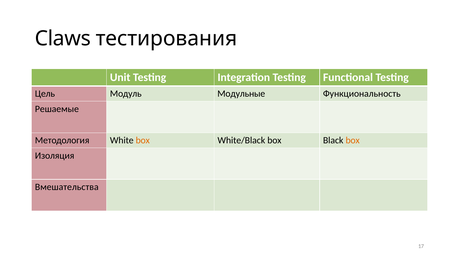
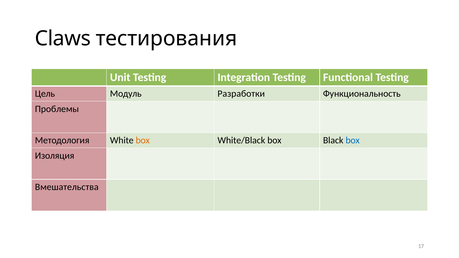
Модульные: Модульные -> Разработки
Решаемые: Решаемые -> Проблемы
box at (353, 140) colour: orange -> blue
